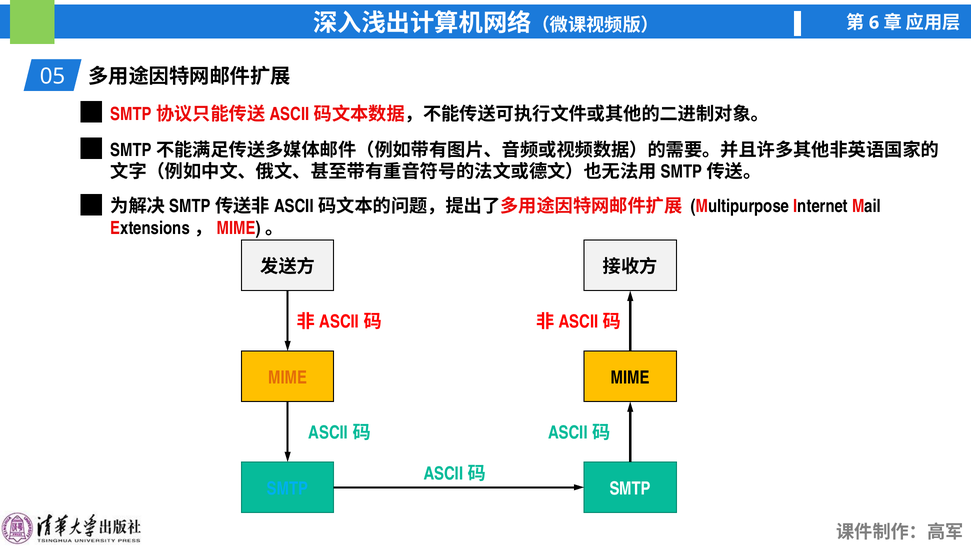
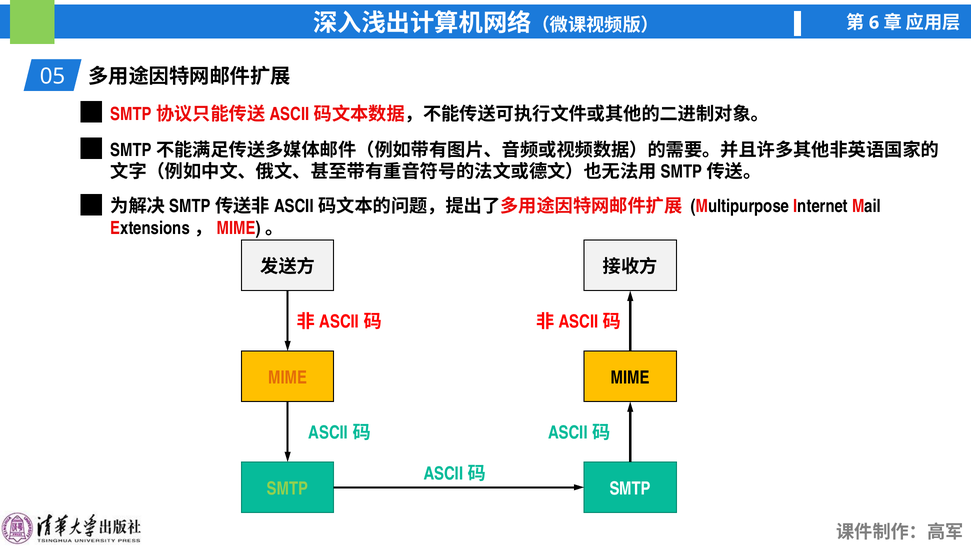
SMTP at (288, 489) colour: light blue -> light green
